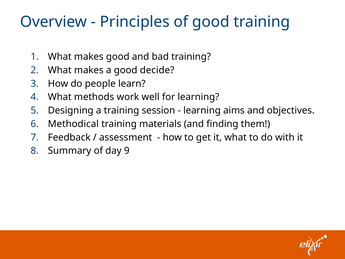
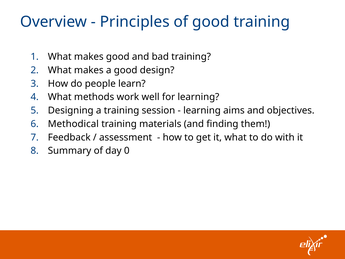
decide: decide -> design
9: 9 -> 0
